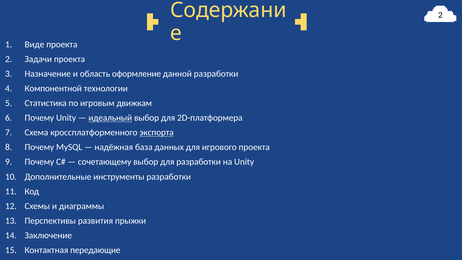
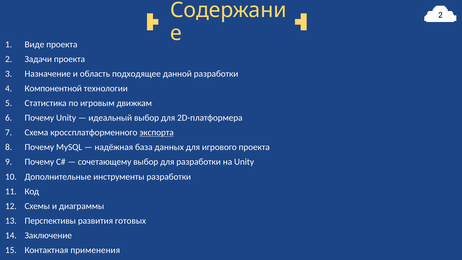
оформление: оформление -> подходящее
идеальный underline: present -> none
прыжки: прыжки -> готовых
передающие: передающие -> применения
